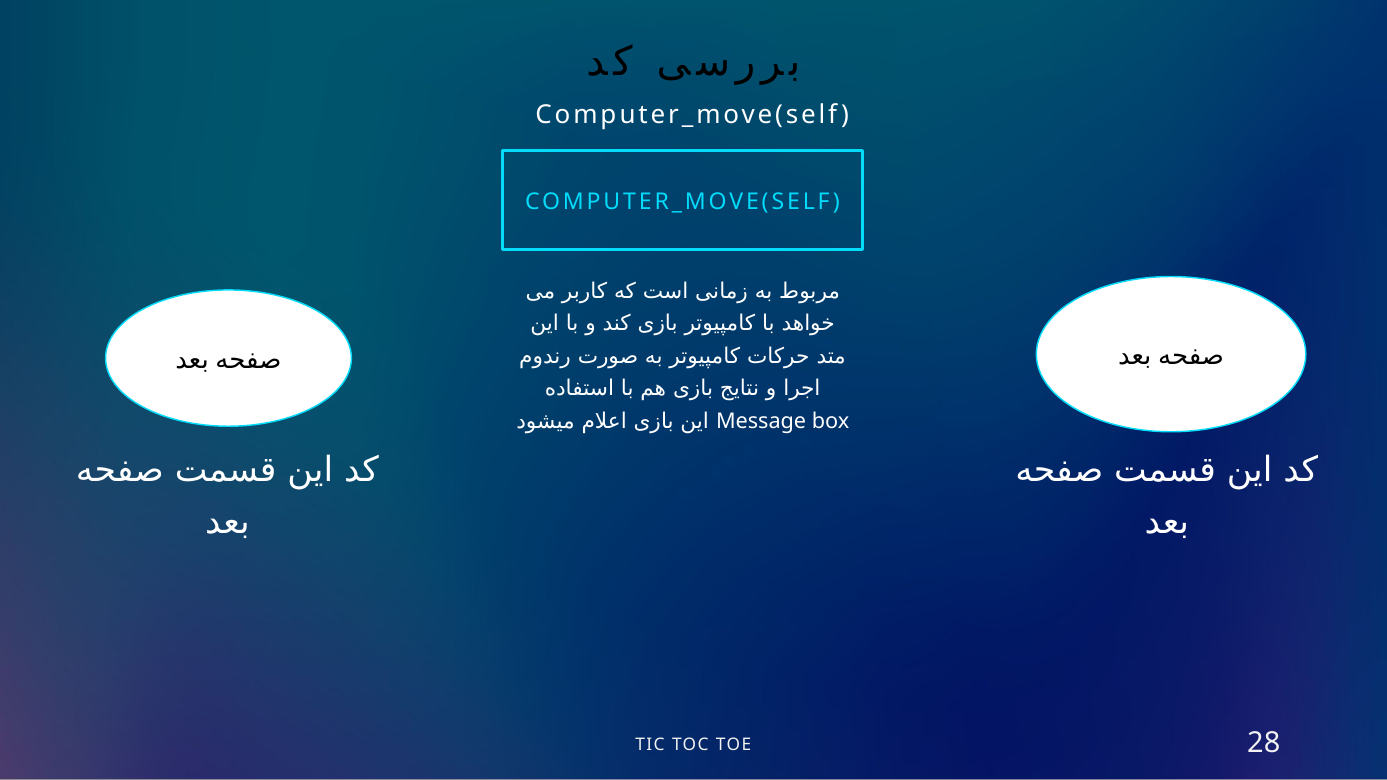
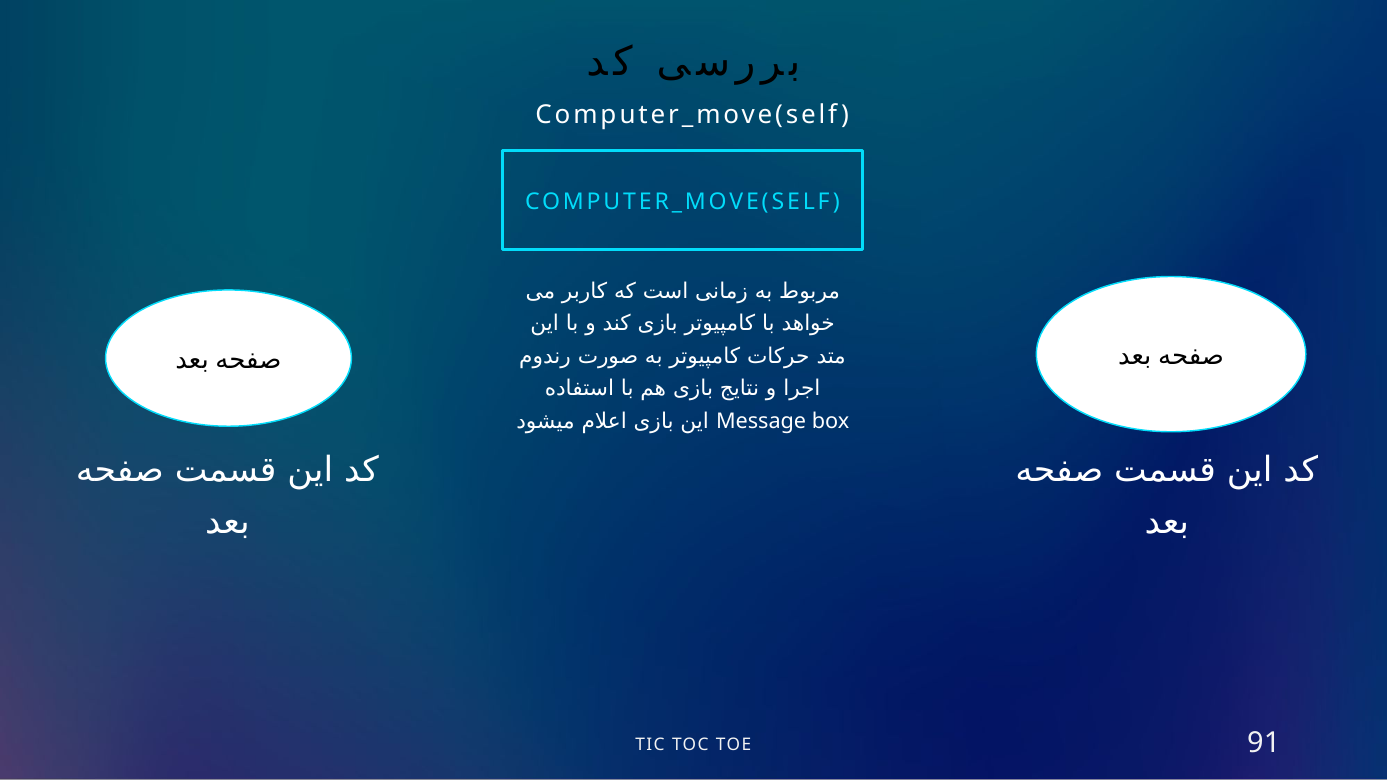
28: 28 -> 91
